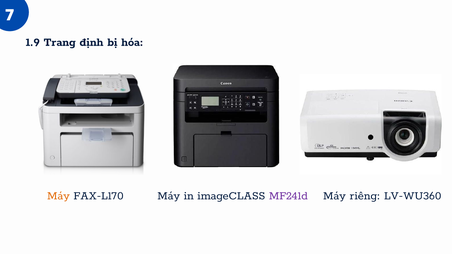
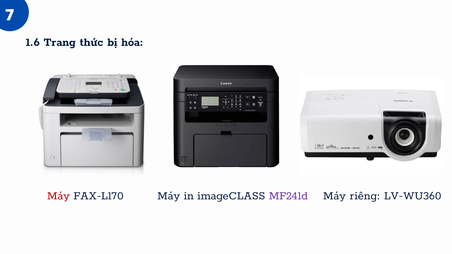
1.9: 1.9 -> 1.6
định: định -> thức
Máy at (58, 195) colour: orange -> red
